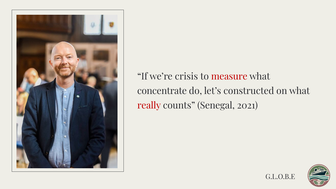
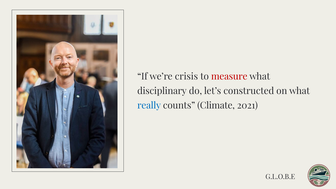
concentrate: concentrate -> disciplinary
really colour: red -> blue
Senegal: Senegal -> Climate
